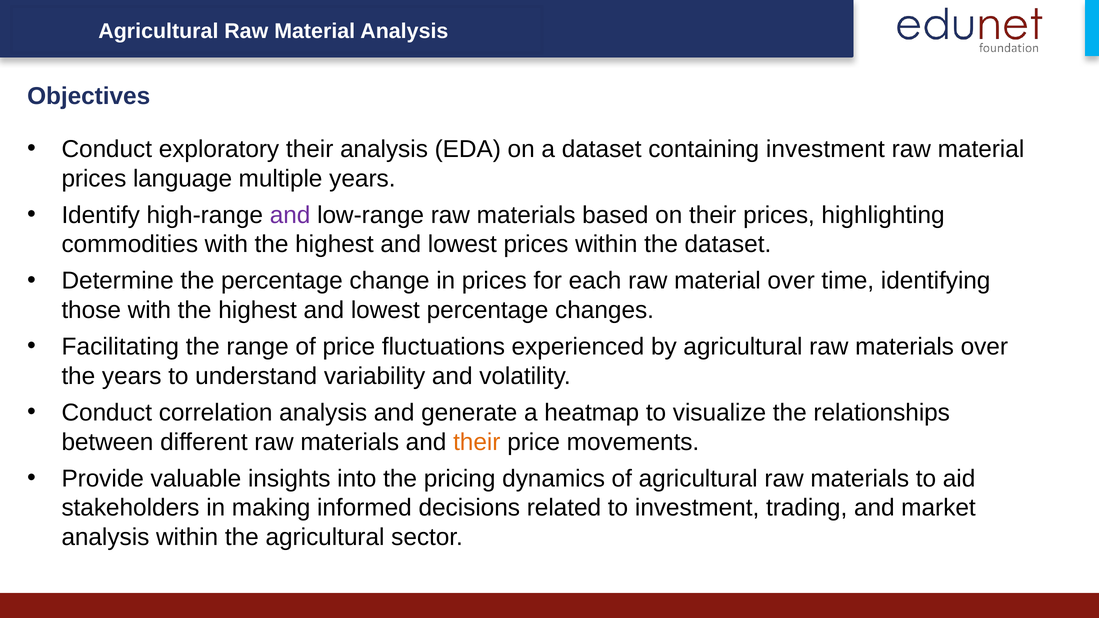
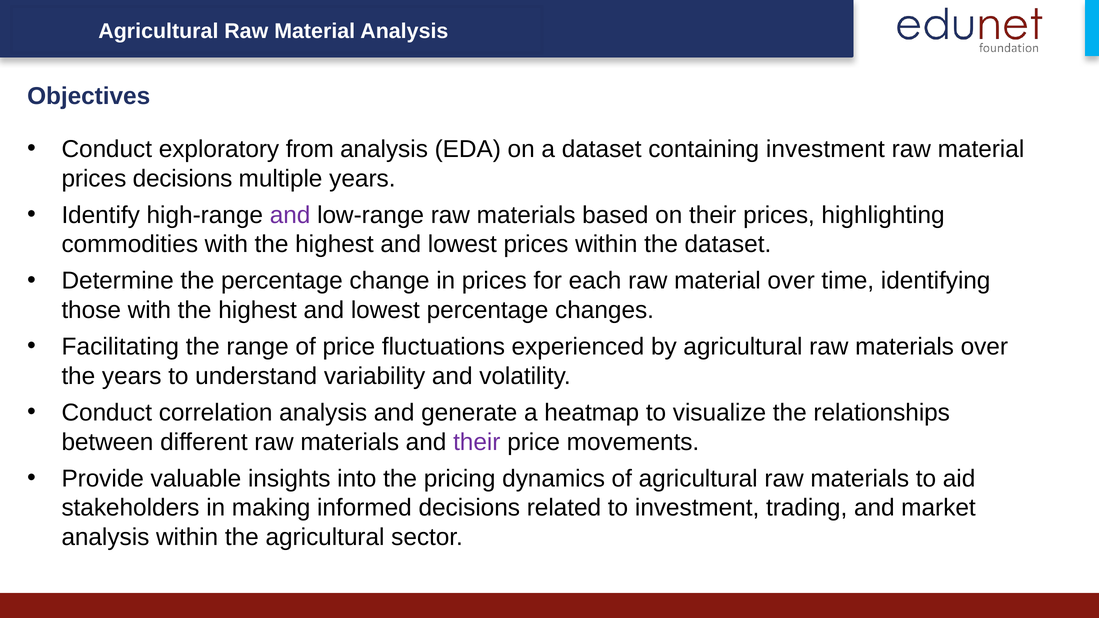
exploratory their: their -> from
prices language: language -> decisions
their at (477, 442) colour: orange -> purple
